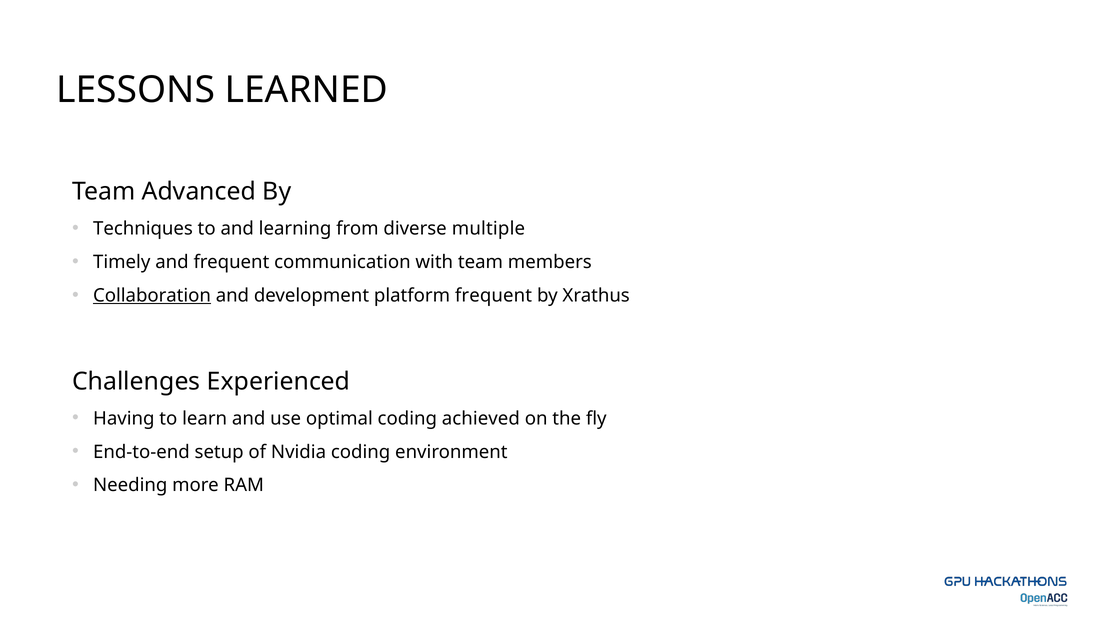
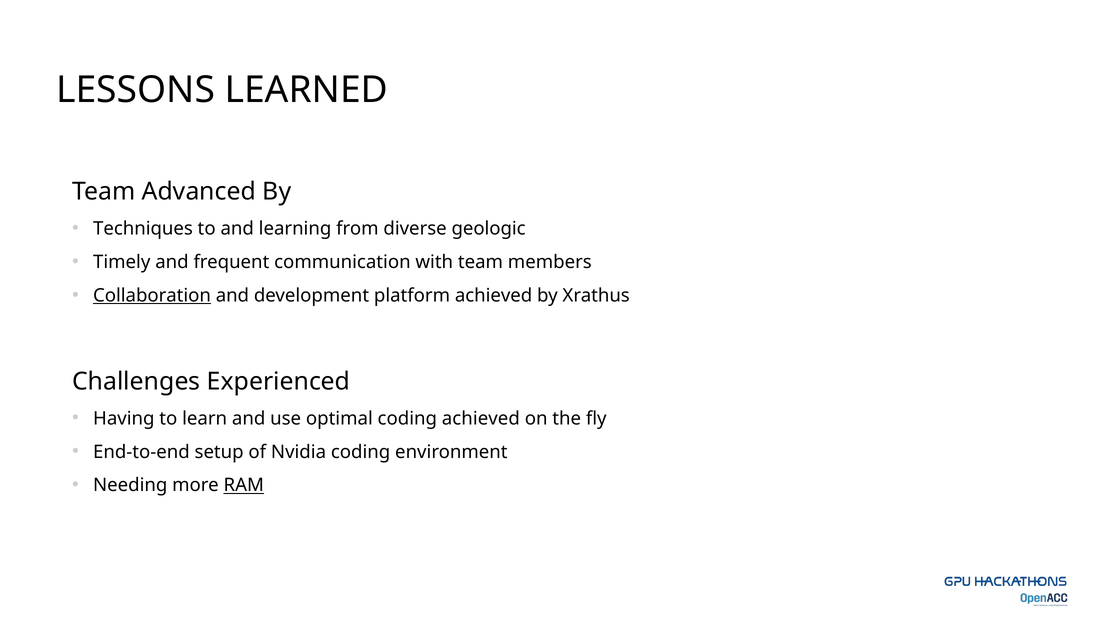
multiple: multiple -> geologic
platform frequent: frequent -> achieved
RAM underline: none -> present
